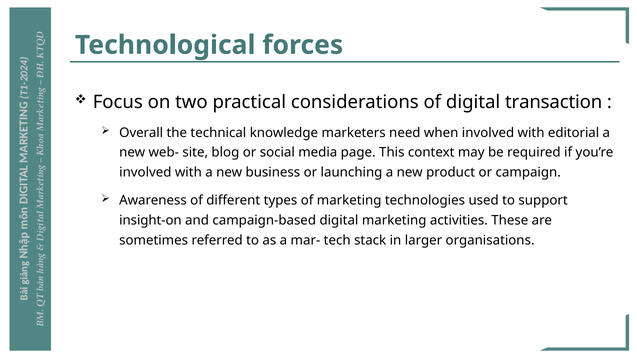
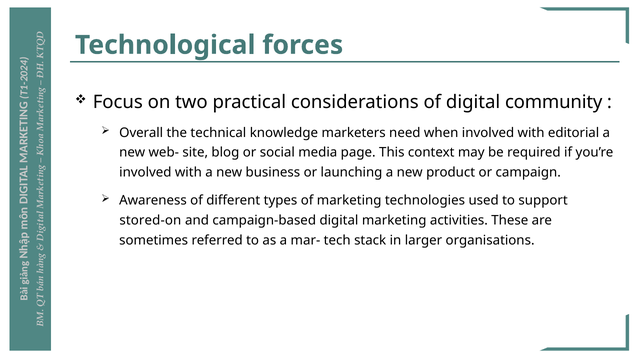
transaction: transaction -> community
insight-on: insight-on -> stored-on
